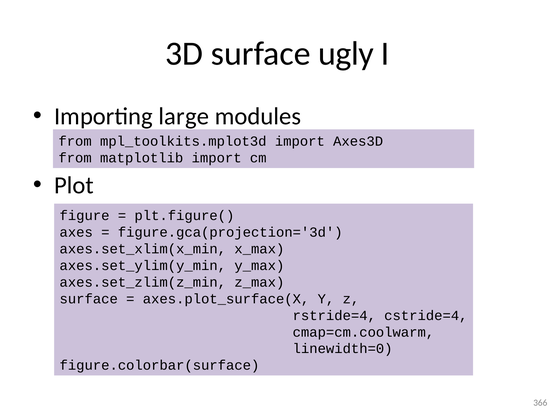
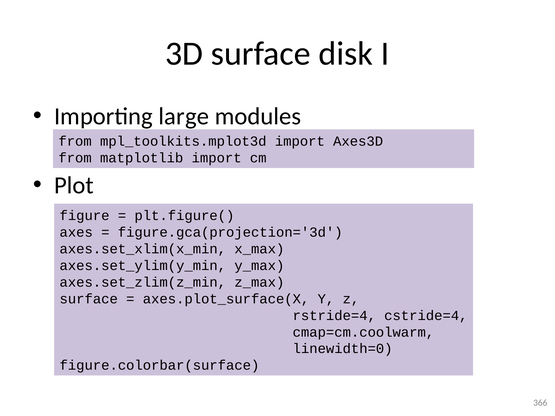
ugly: ugly -> disk
